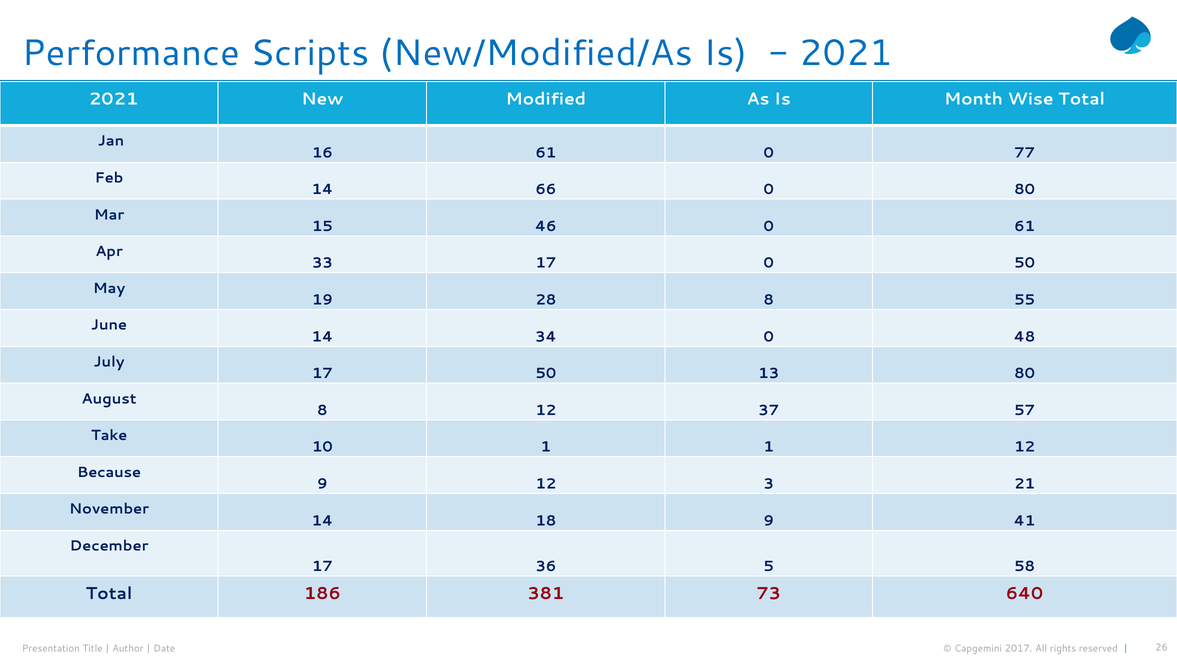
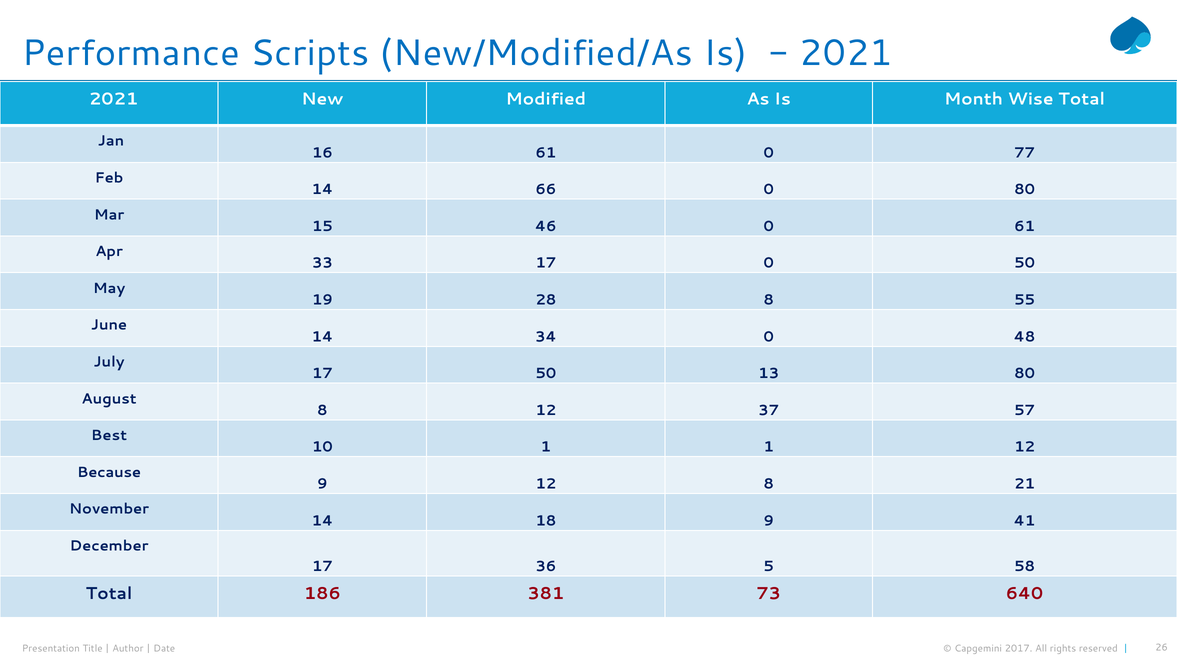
Take: Take -> Best
12 3: 3 -> 8
